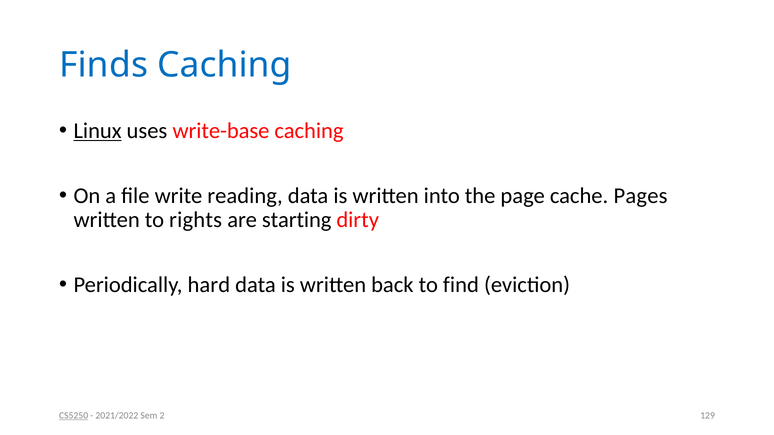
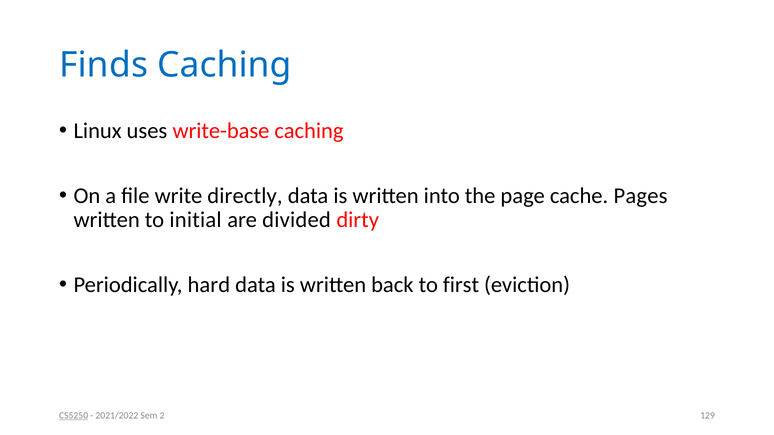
Linux underline: present -> none
reading: reading -> directly
rights: rights -> initial
starting: starting -> divided
find: find -> first
